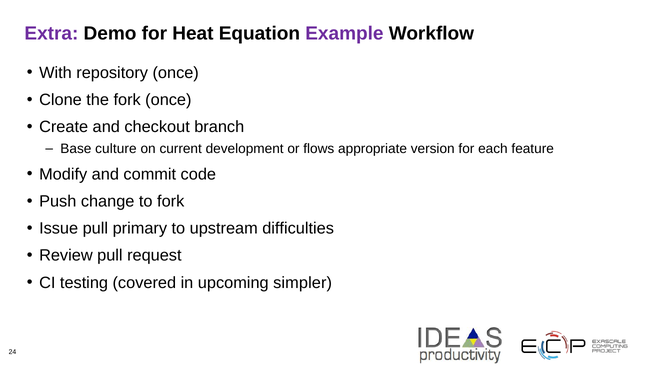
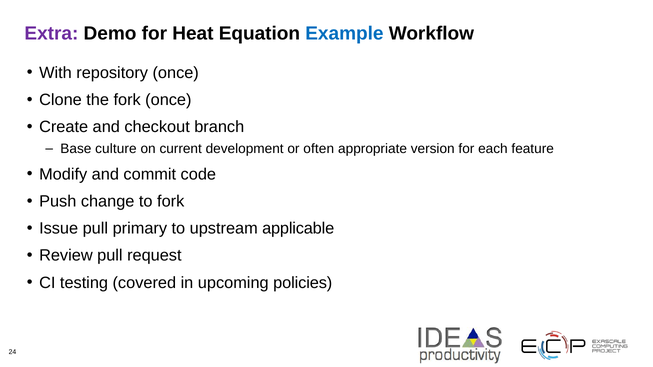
Example colour: purple -> blue
flows: flows -> often
difficulties: difficulties -> applicable
simpler: simpler -> policies
